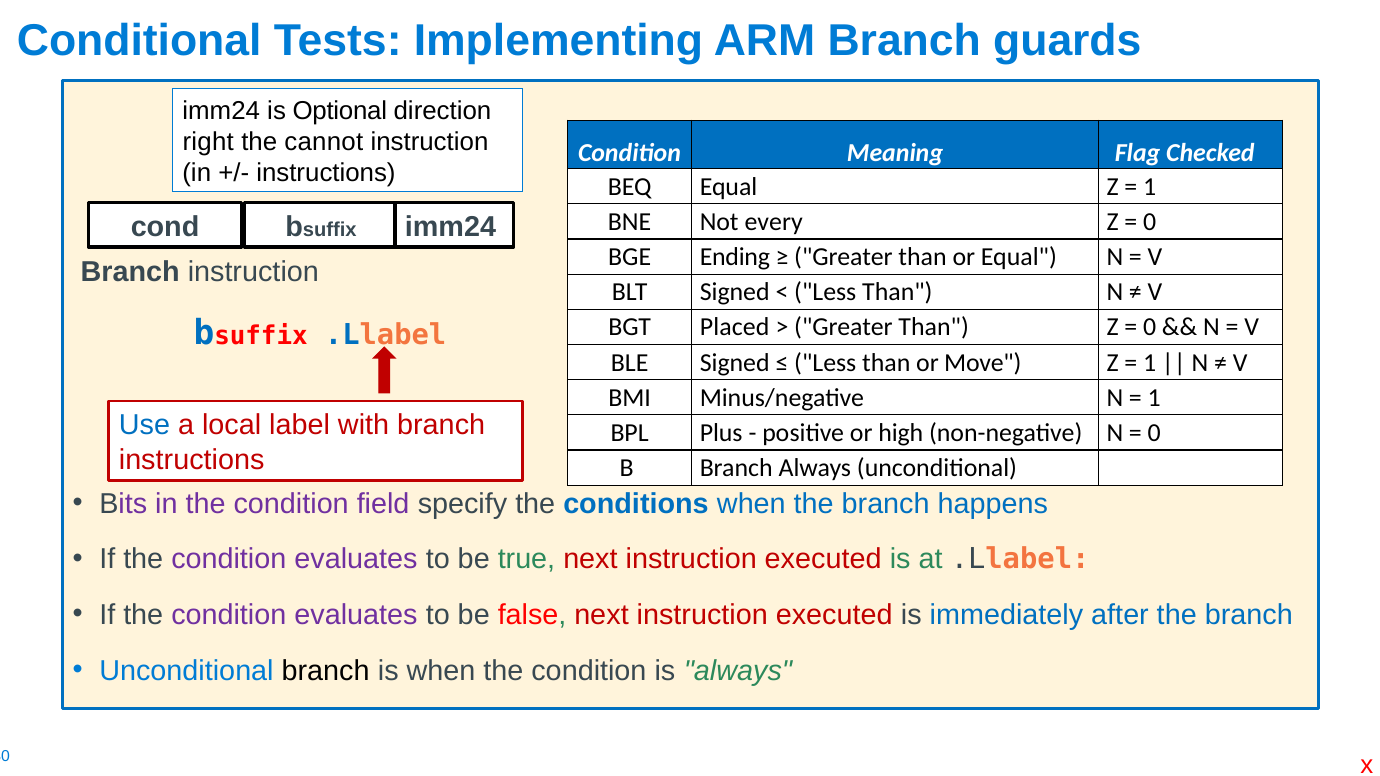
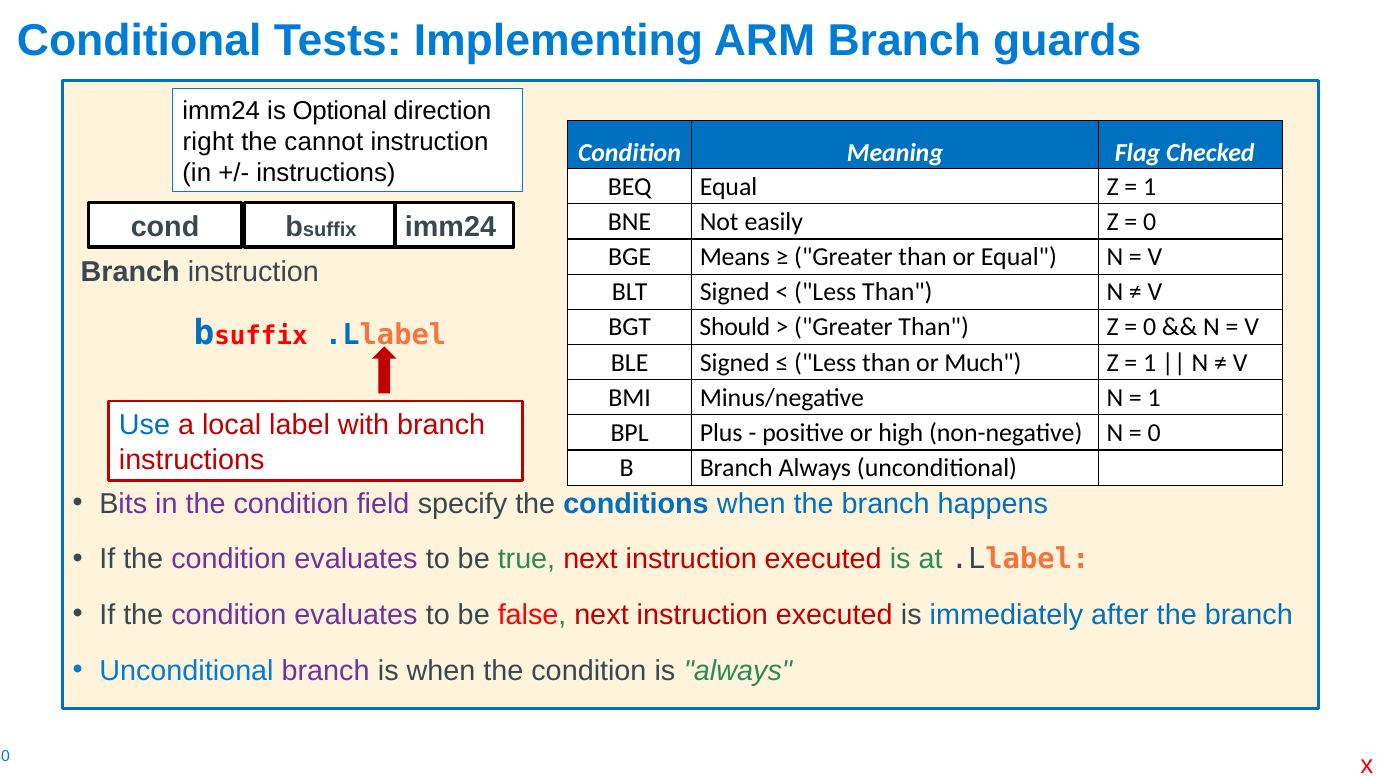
every: every -> easily
Ending: Ending -> Means
Placed: Placed -> Should
Move: Move -> Much
branch at (326, 671) colour: black -> purple
